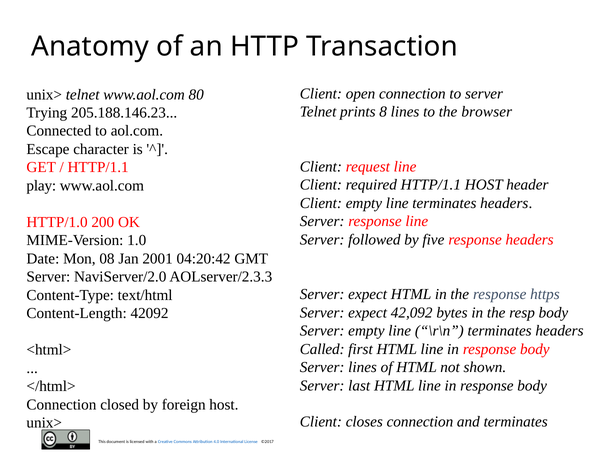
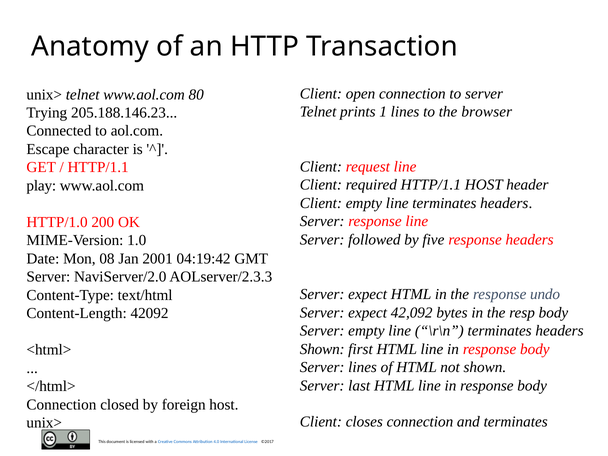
8: 8 -> 1
04:20:42: 04:20:42 -> 04:19:42
https: https -> undo
Called at (322, 349): Called -> Shown
